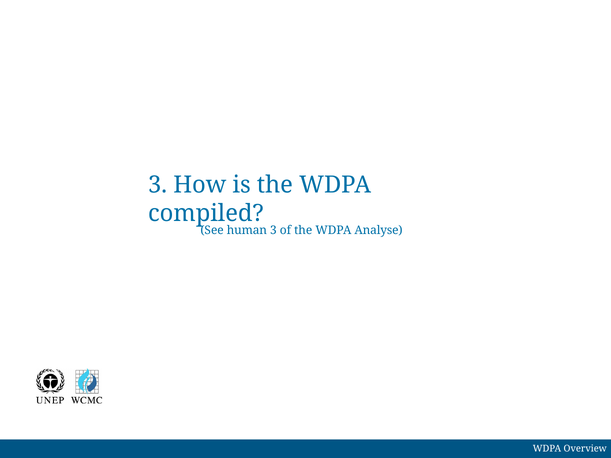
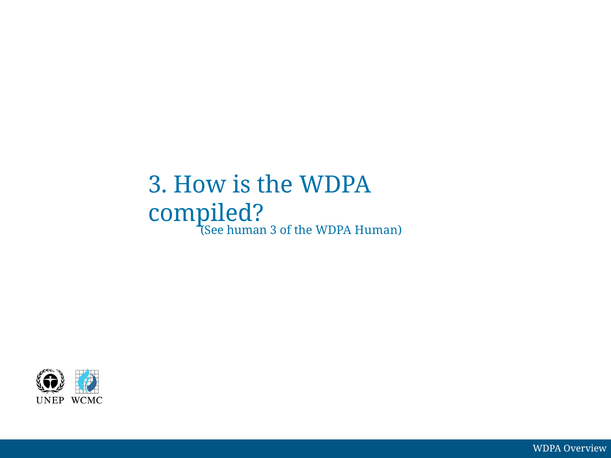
WDPA Analyse: Analyse -> Human
